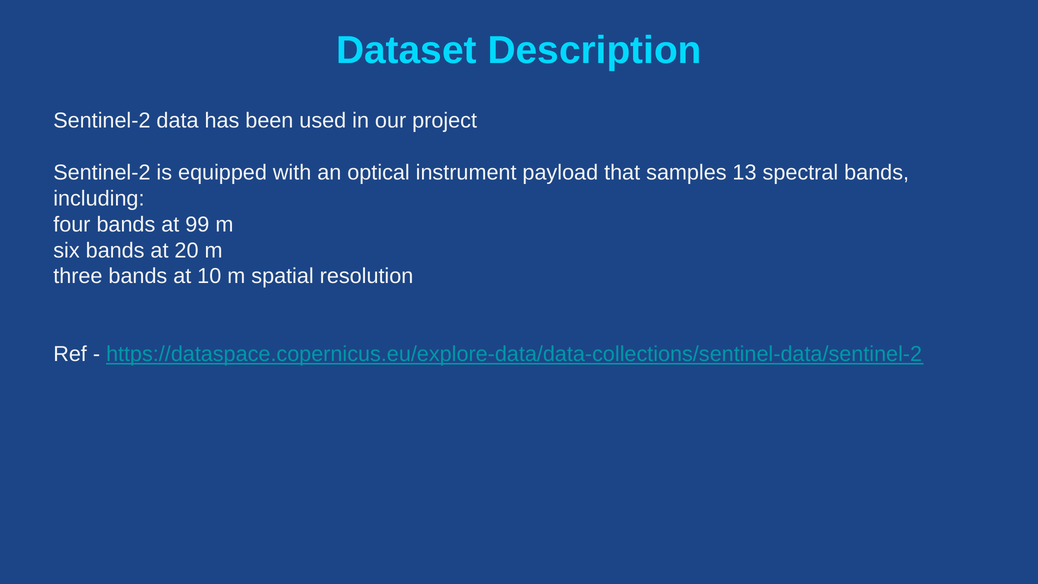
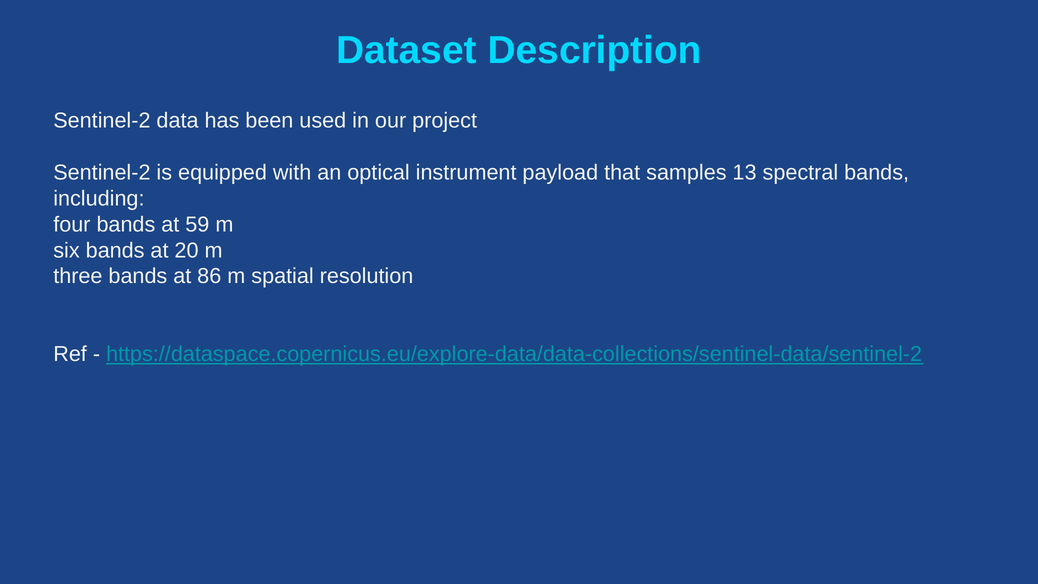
99: 99 -> 59
10: 10 -> 86
